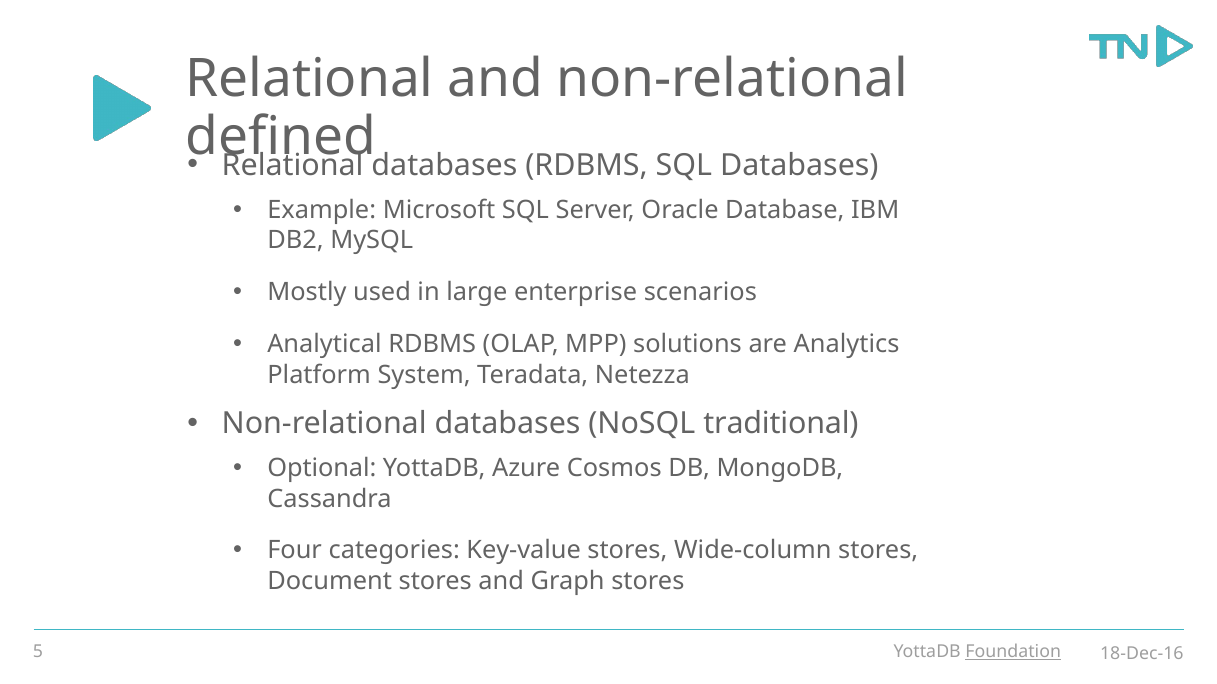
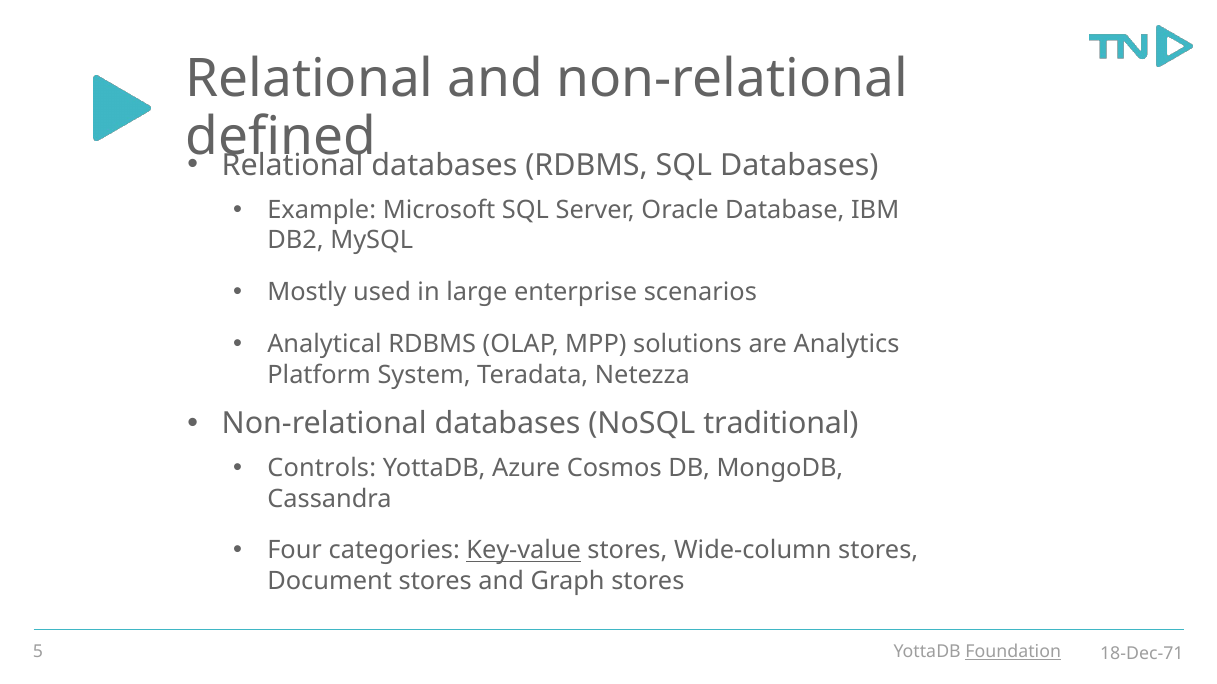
Optional: Optional -> Controls
Key-value underline: none -> present
18-Dec-16: 18-Dec-16 -> 18-Dec-71
